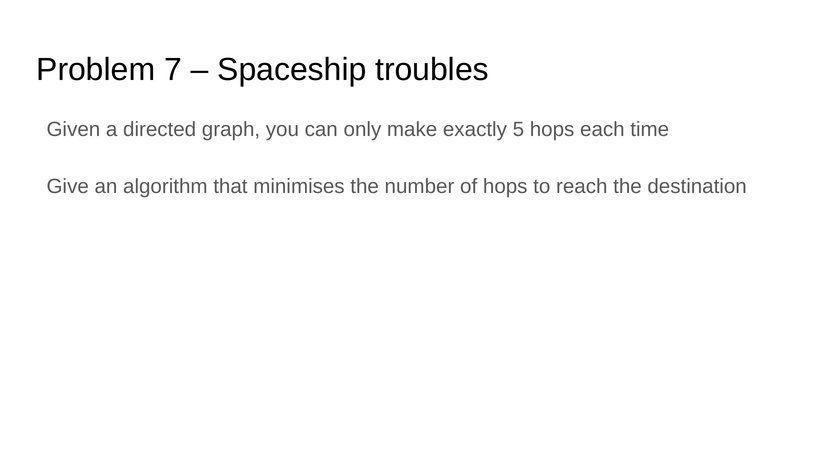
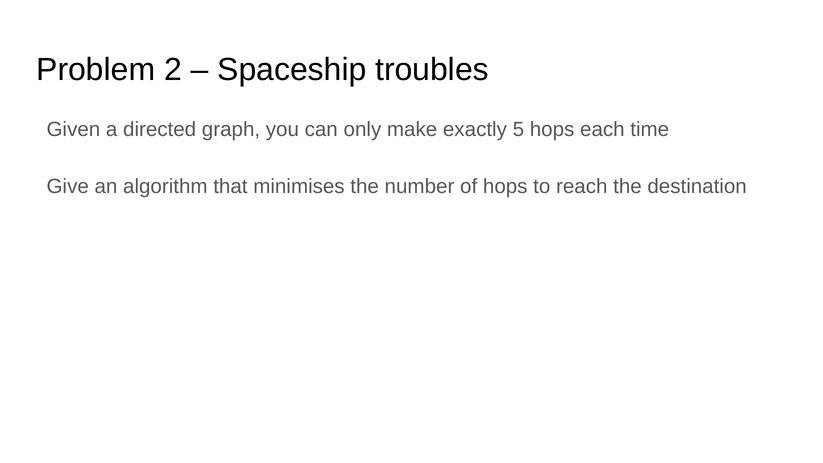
7: 7 -> 2
